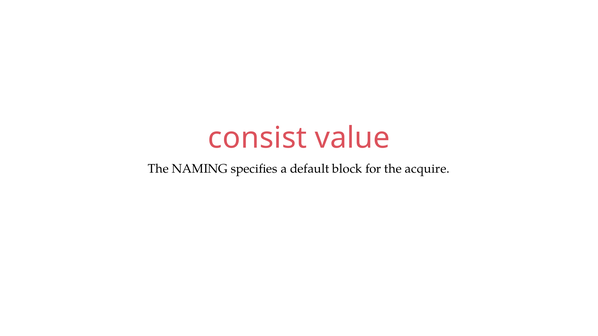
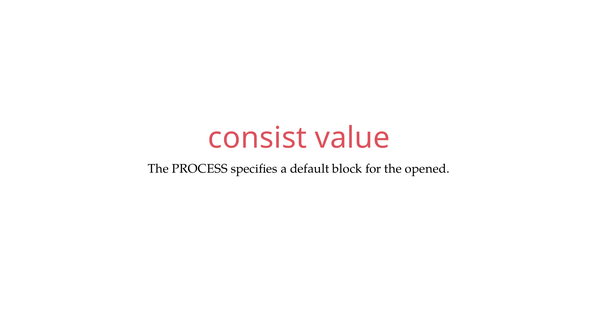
NAMING: NAMING -> PROCESS
acquire: acquire -> opened
